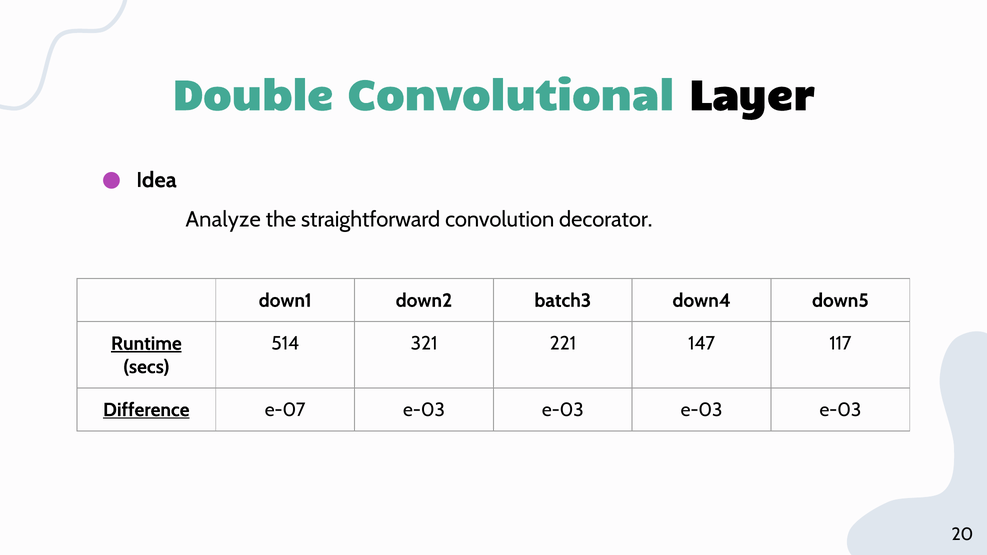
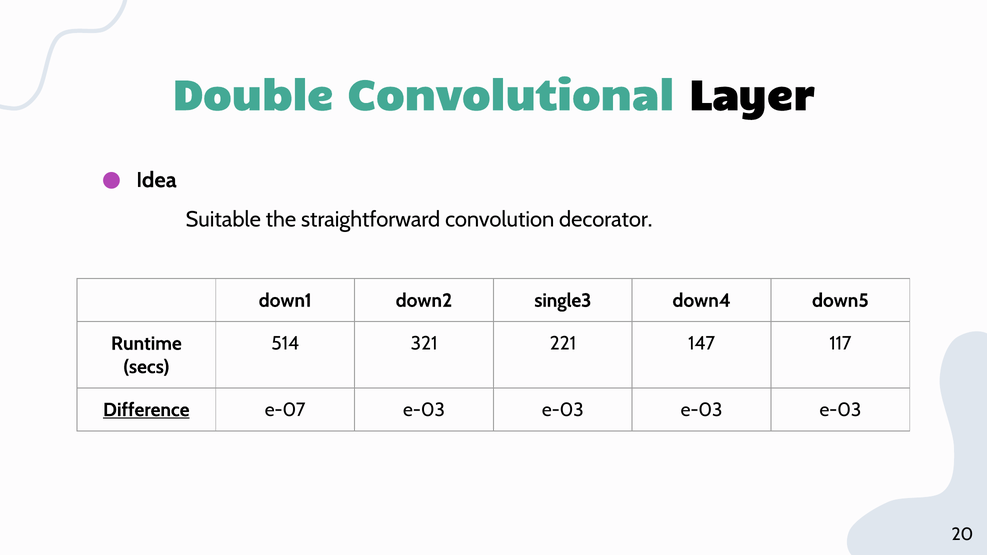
Analyze: Analyze -> Suitable
batch3: batch3 -> single3
Runtime underline: present -> none
